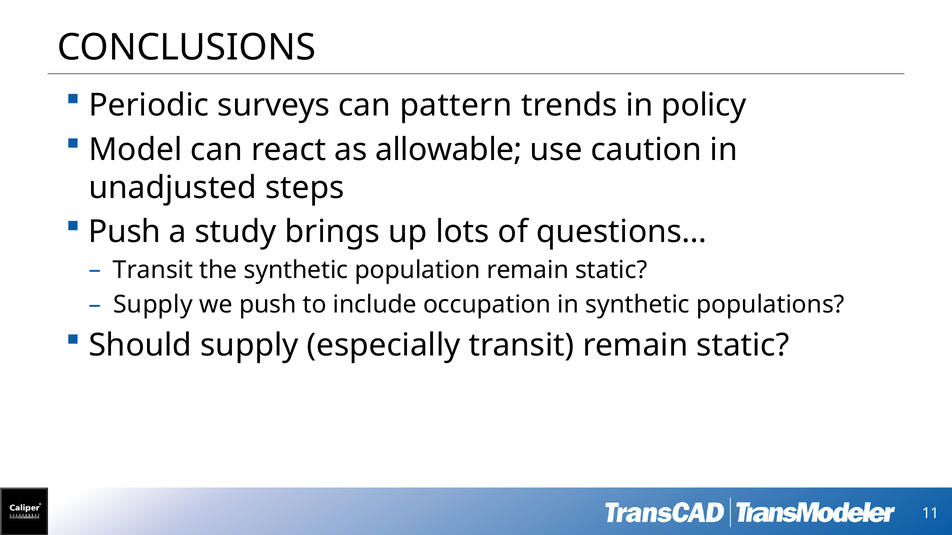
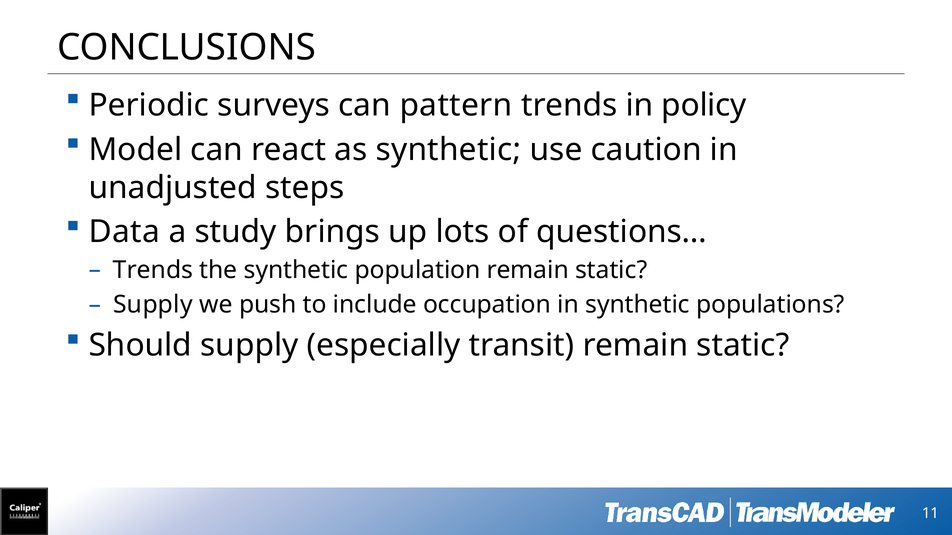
as allowable: allowable -> synthetic
Push at (125, 232): Push -> Data
Transit at (153, 270): Transit -> Trends
